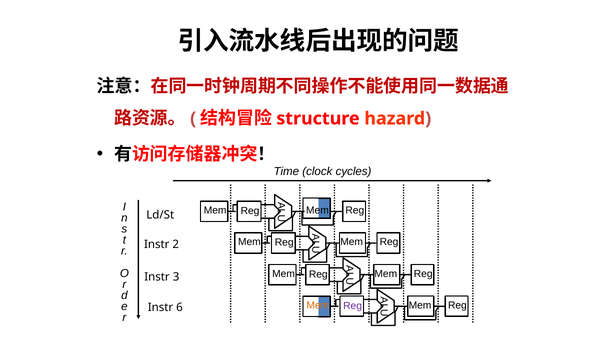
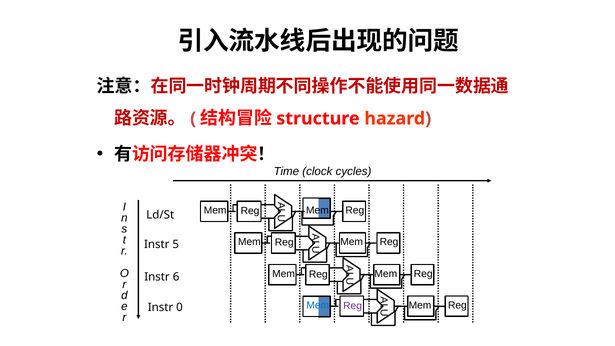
2: 2 -> 5
3: 3 -> 6
Mem at (318, 305) colour: orange -> blue
6: 6 -> 0
